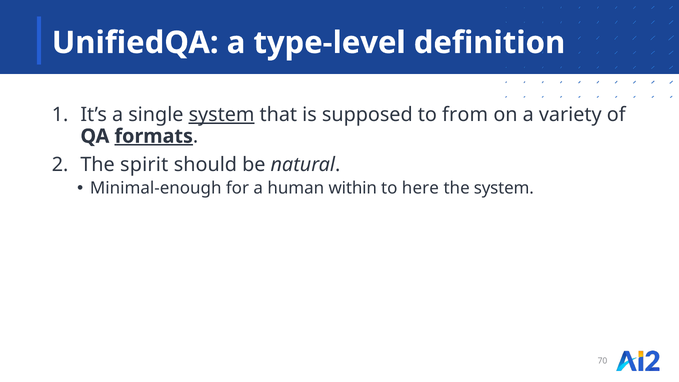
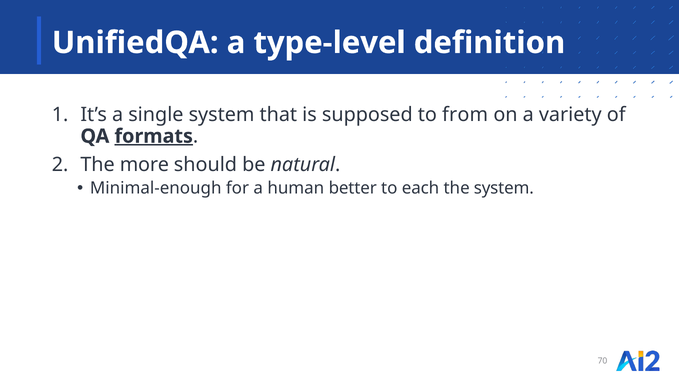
system at (222, 115) underline: present -> none
spirit: spirit -> more
within: within -> better
here: here -> each
